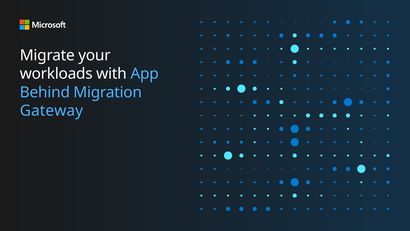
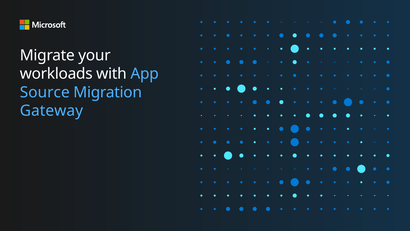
Behind: Behind -> Source
